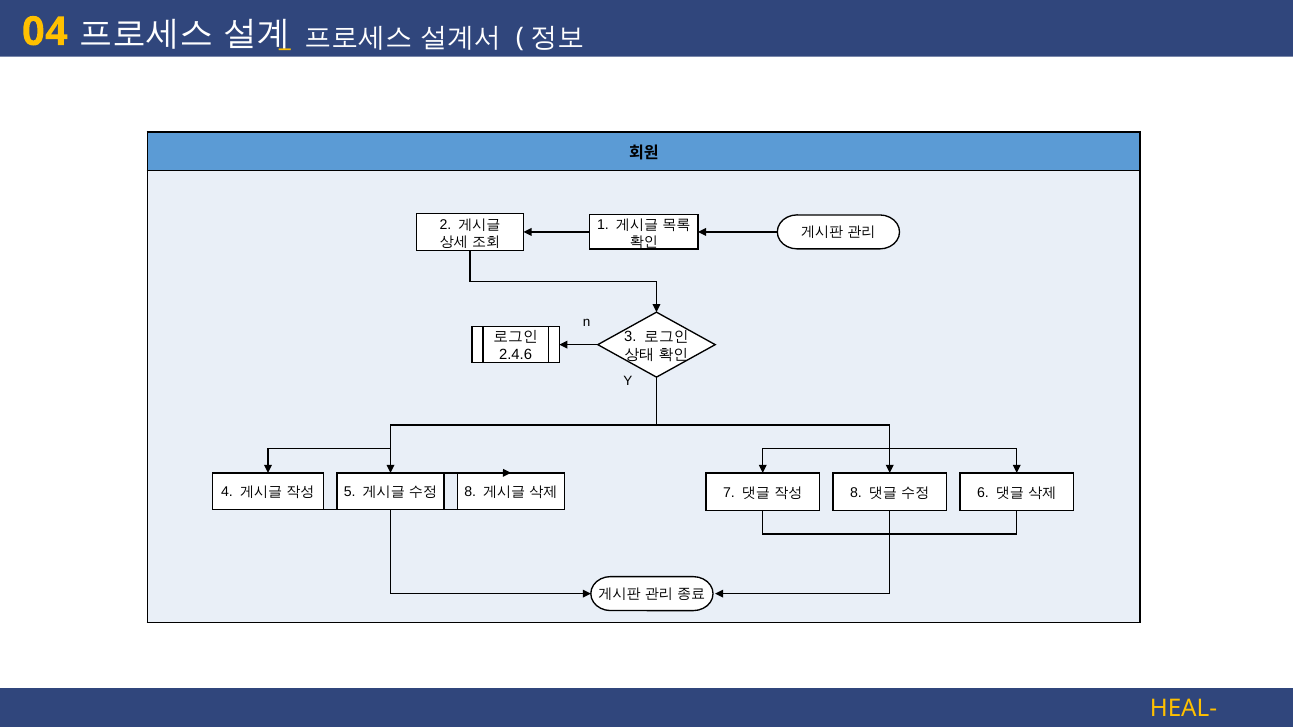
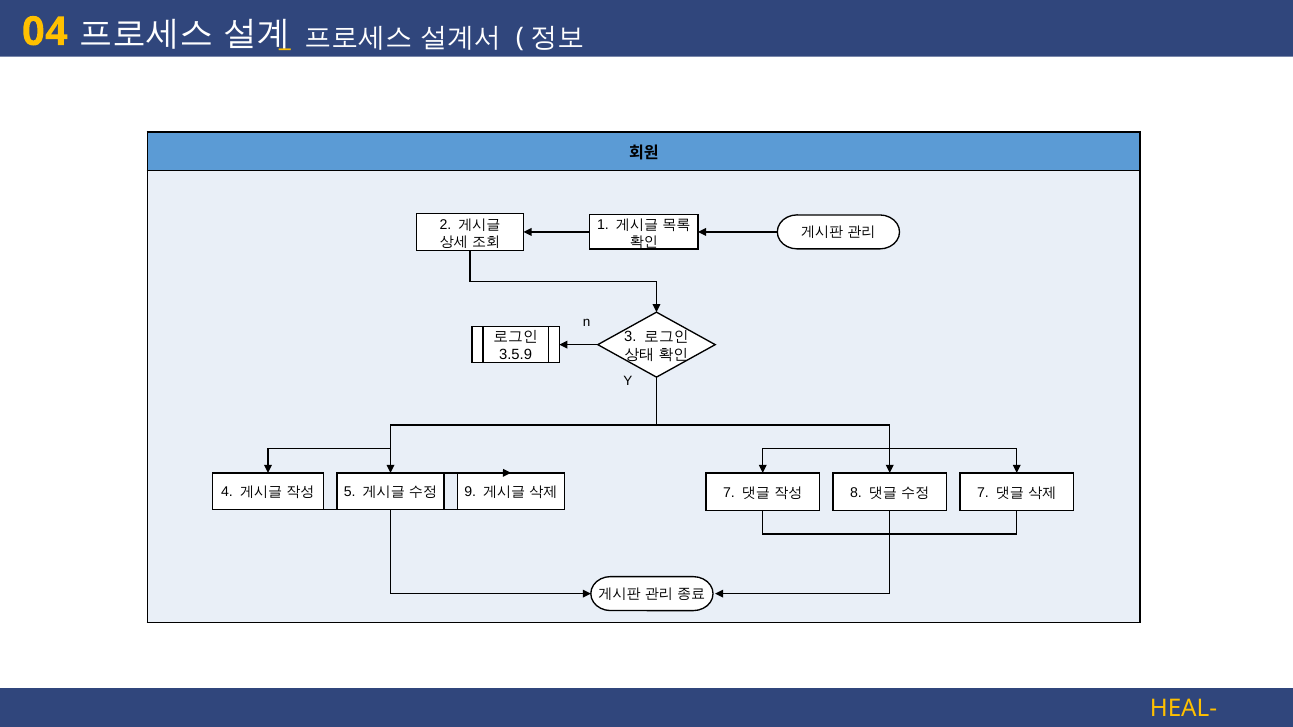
2.4.6: 2.4.6 -> 3.5.9
8 at (470, 492): 8 -> 9
6 at (983, 493): 6 -> 7
